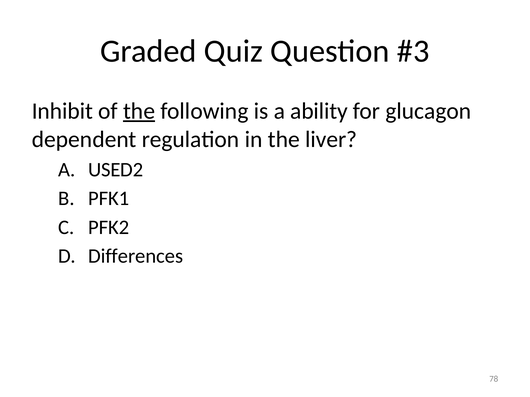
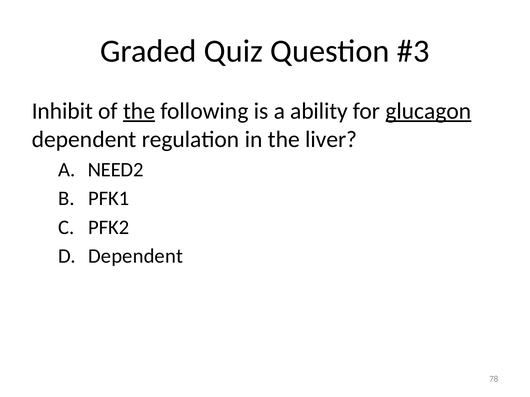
glucagon underline: none -> present
USED2: USED2 -> NEED2
Differences at (136, 257): Differences -> Dependent
